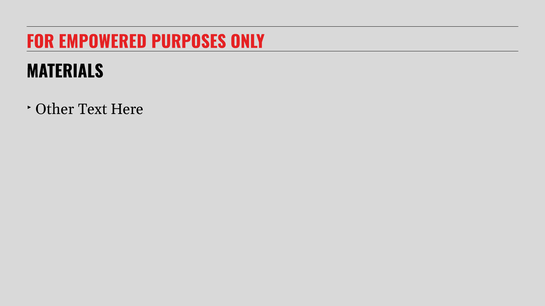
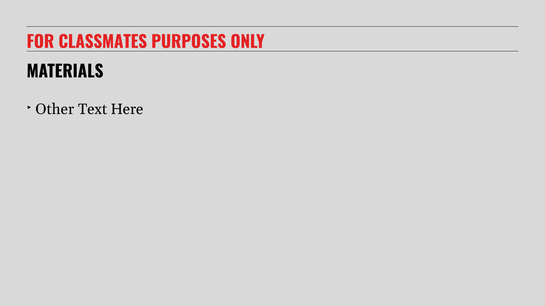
EMPOWERED: EMPOWERED -> CLASSMATES
